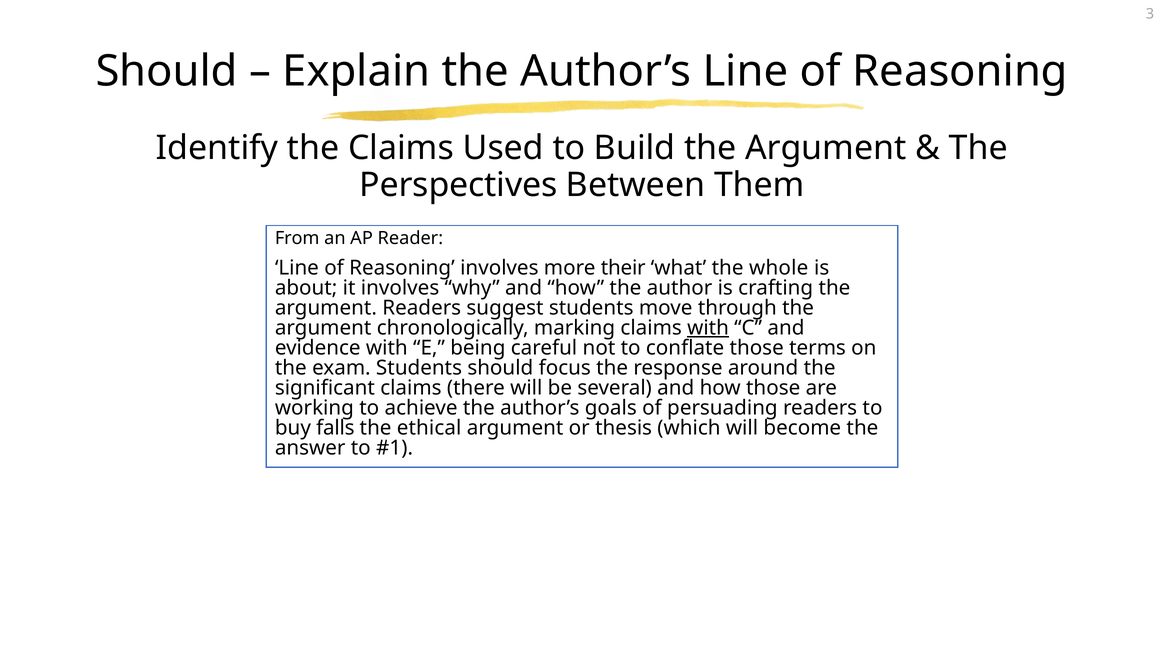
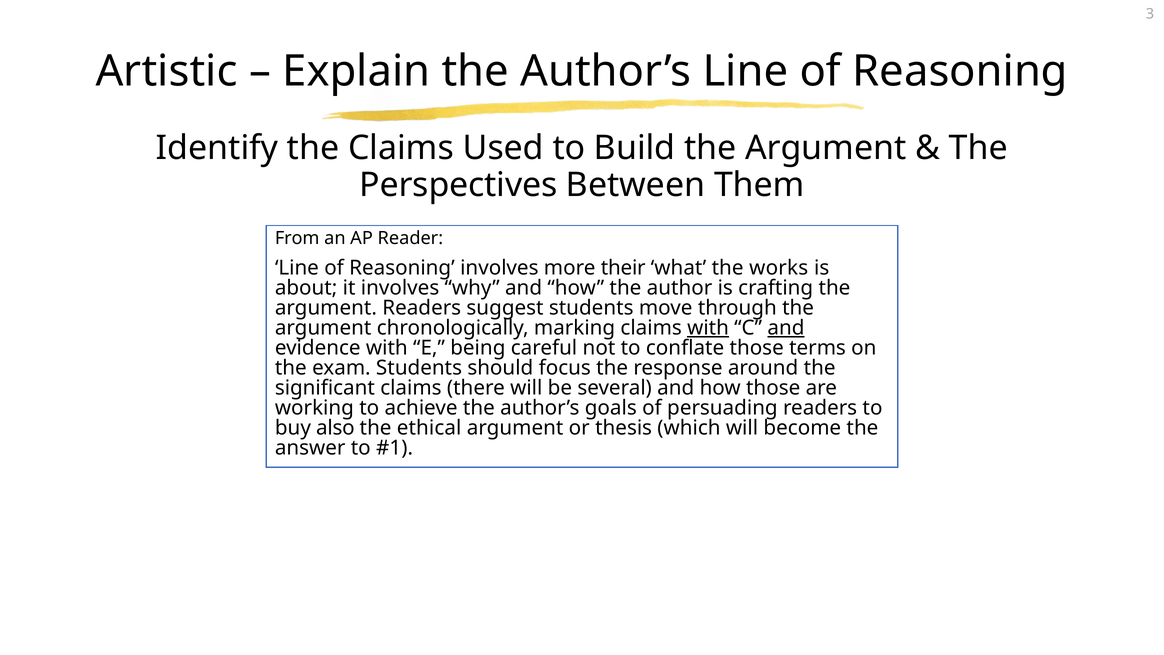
Should at (167, 71): Should -> Artistic
whole: whole -> works
and at (786, 328) underline: none -> present
falls: falls -> also
